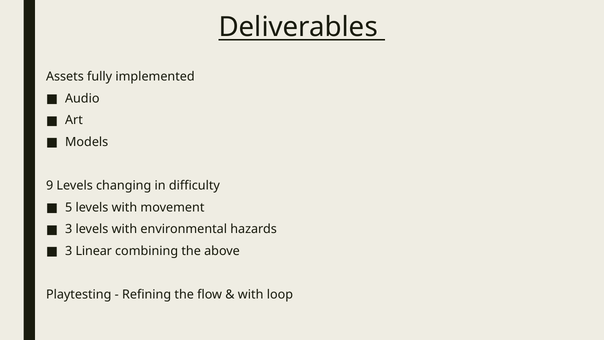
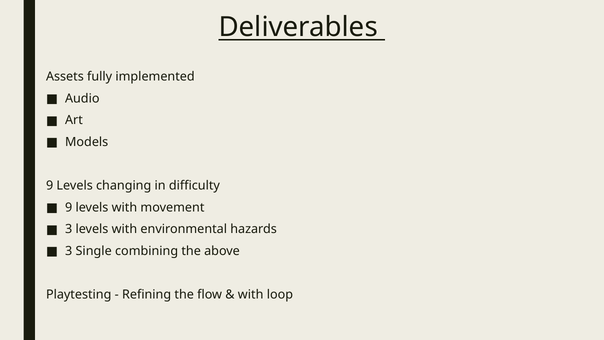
5 at (69, 207): 5 -> 9
Linear: Linear -> Single
